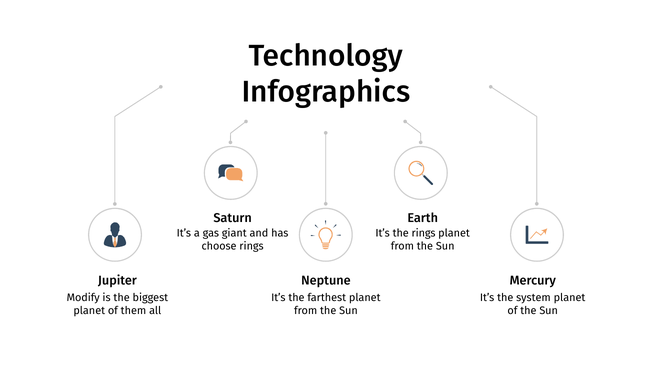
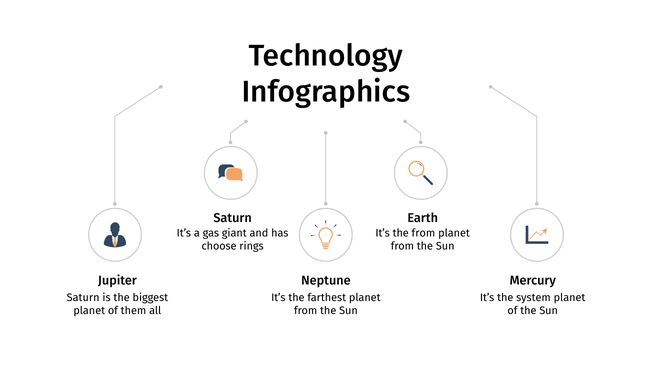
the rings: rings -> from
Modify at (83, 298): Modify -> Saturn
